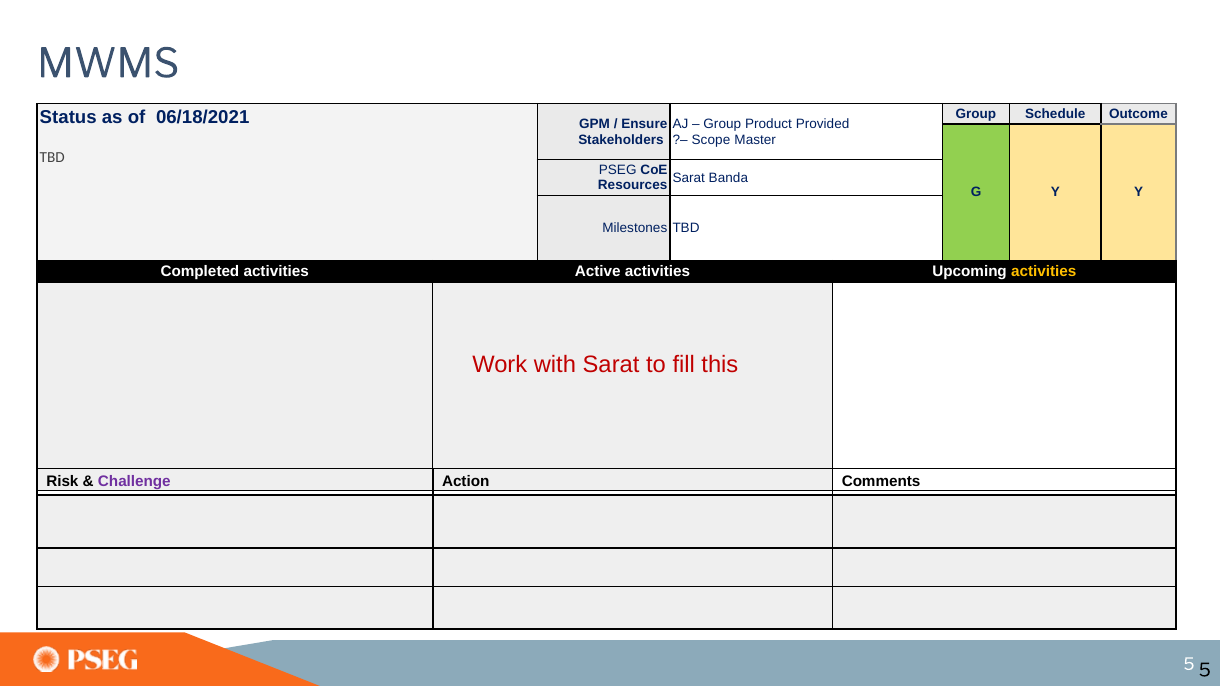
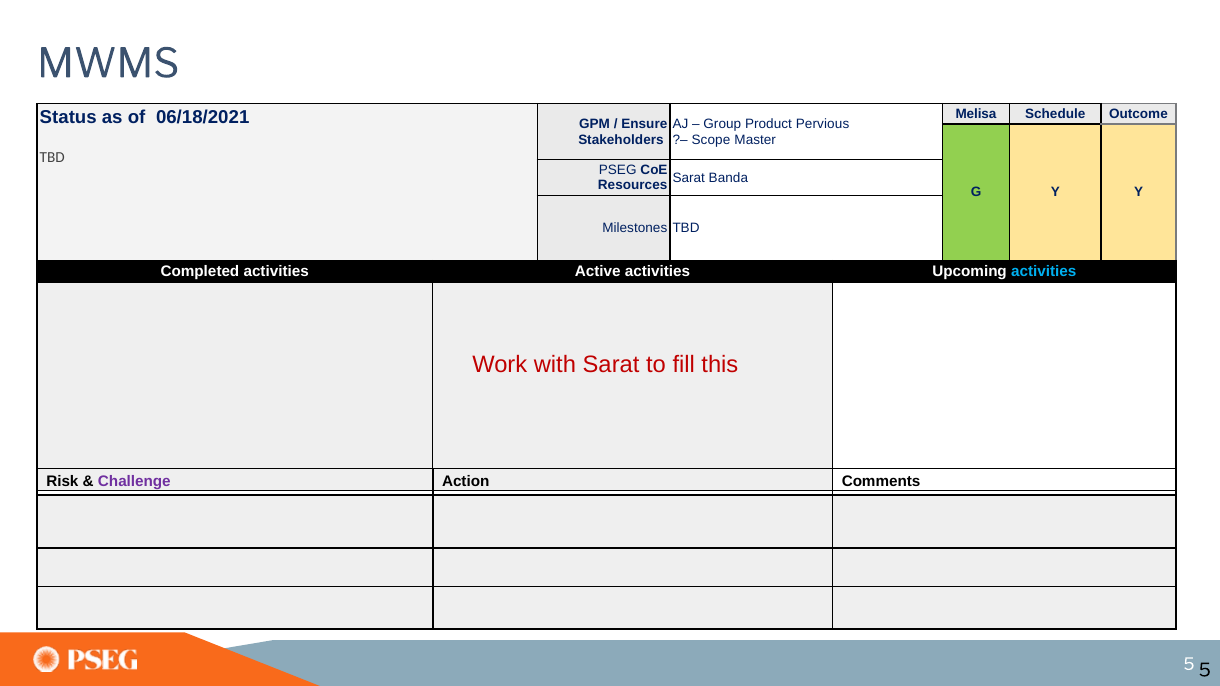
Group at (976, 114): Group -> Melisa
Provided: Provided -> Pervious
activities at (1044, 272) colour: yellow -> light blue
